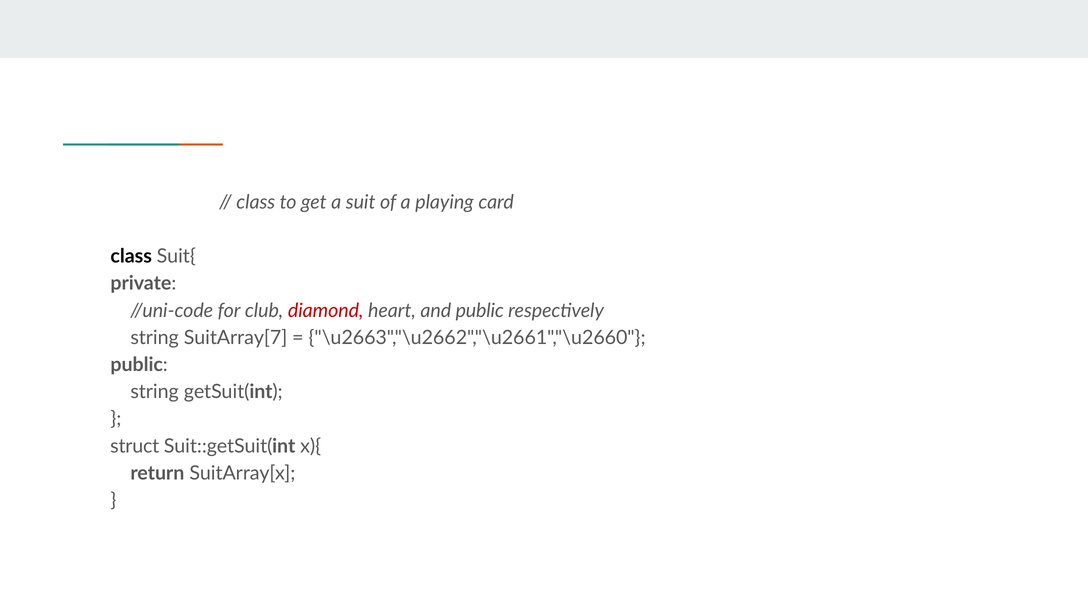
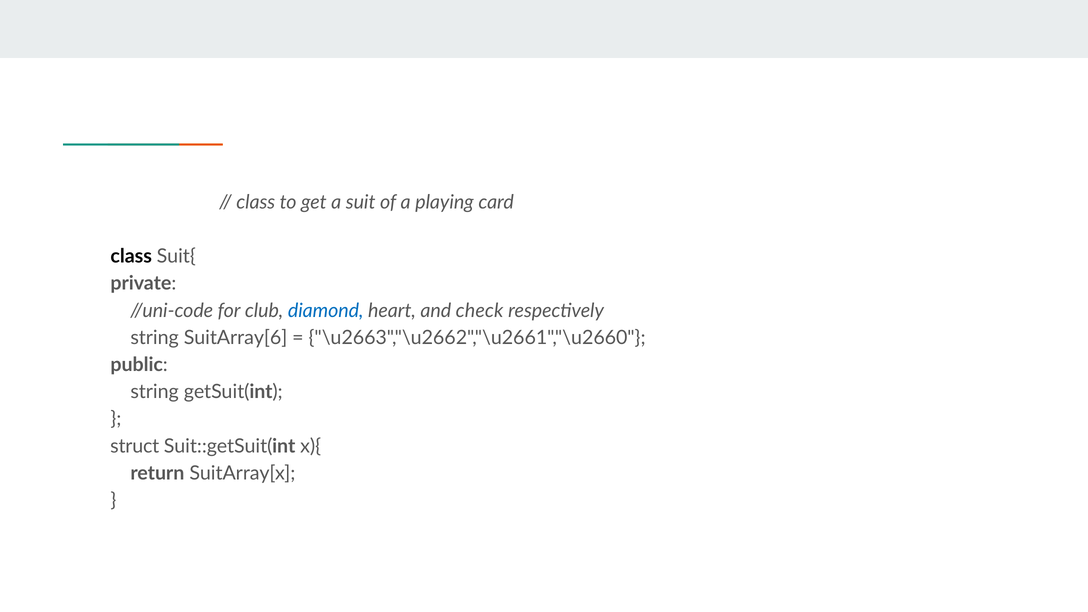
diamond colour: red -> blue
and public: public -> check
SuitArray[7: SuitArray[7 -> SuitArray[6
